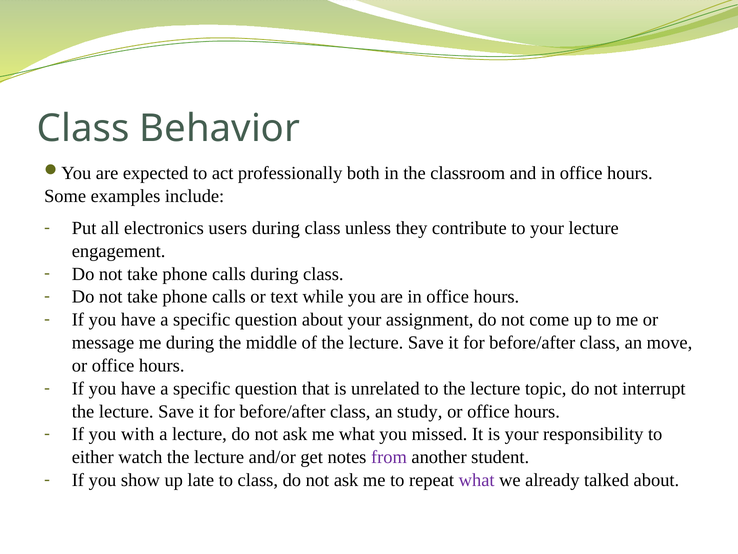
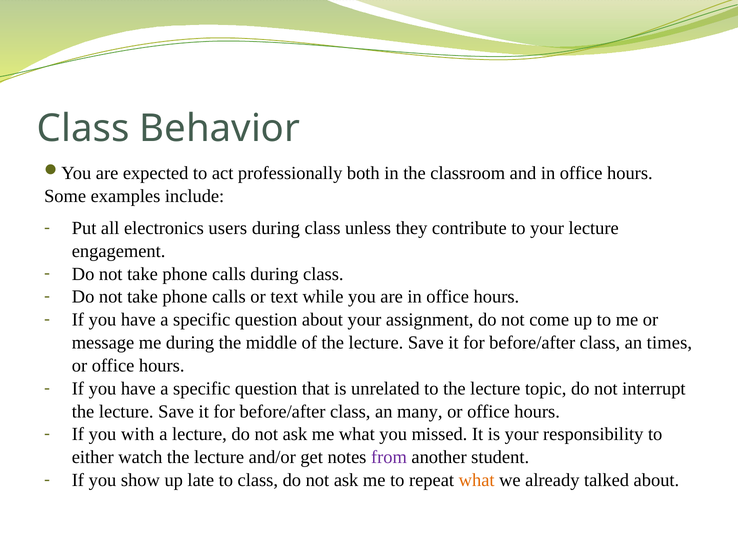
move: move -> times
study: study -> many
what at (477, 480) colour: purple -> orange
